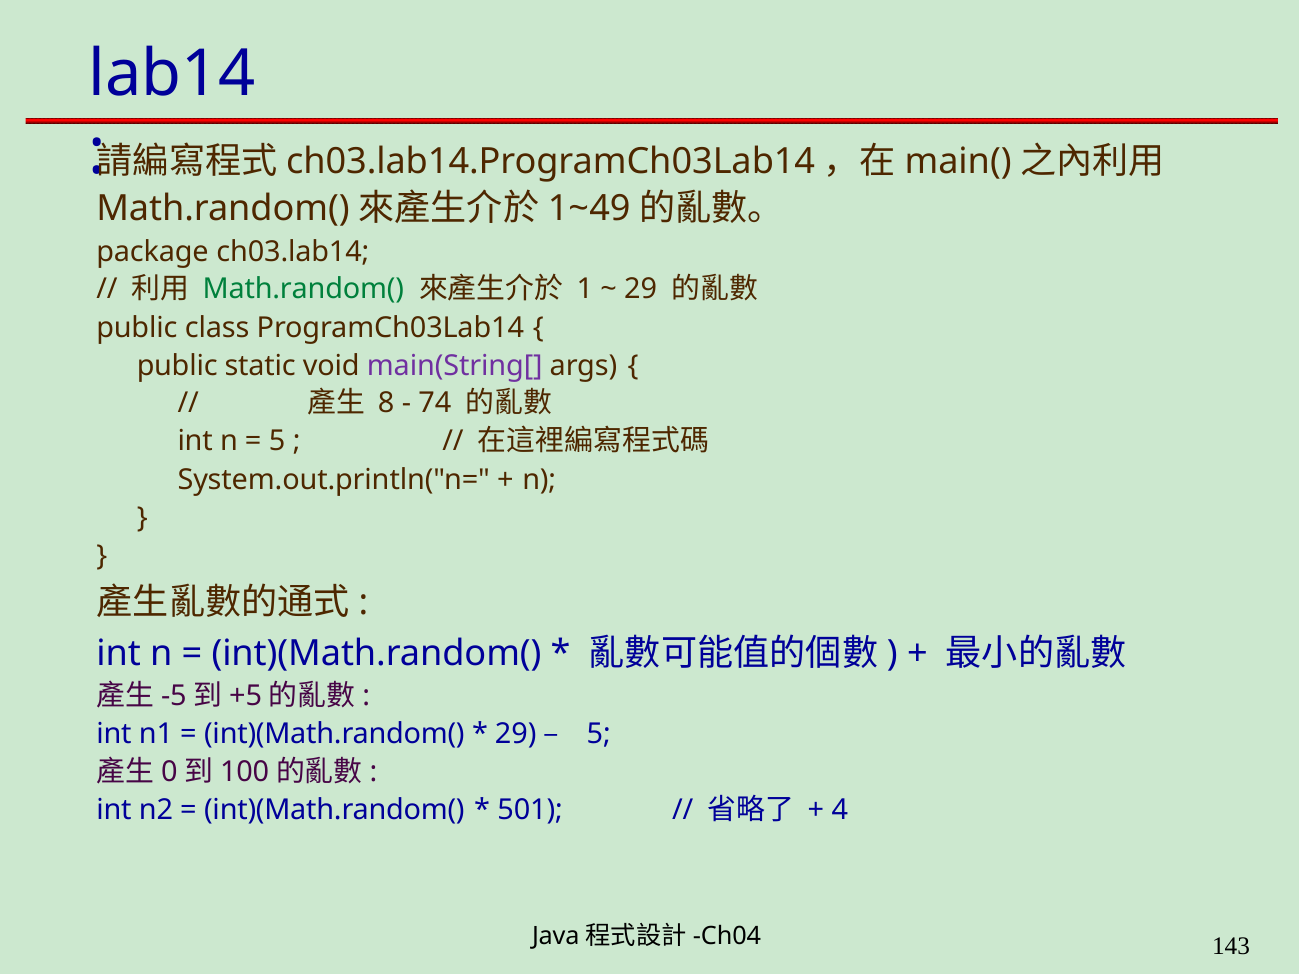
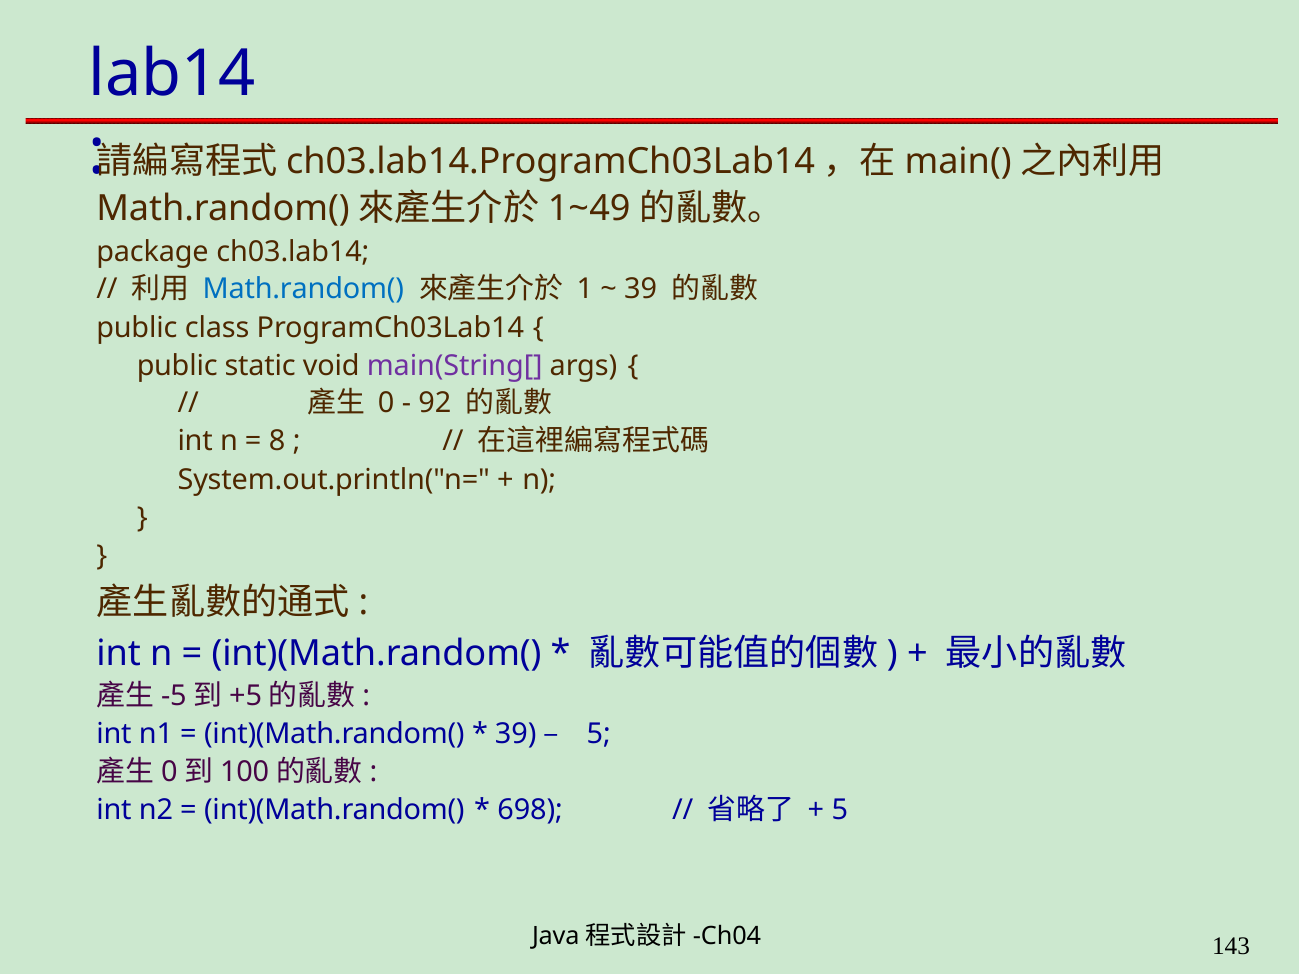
Math.random( at (303, 289) colour: green -> blue
29 at (641, 289): 29 -> 39
8: 8 -> 0
74: 74 -> 92
5 at (277, 441): 5 -> 8
29 at (516, 734): 29 -> 39
501: 501 -> 698
4 at (840, 810): 4 -> 5
